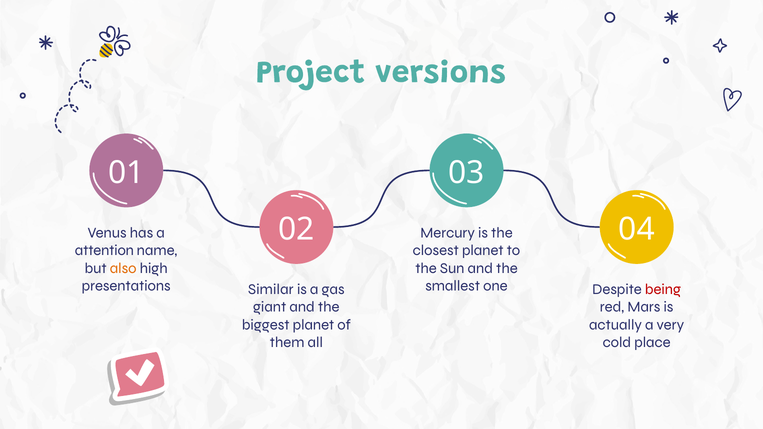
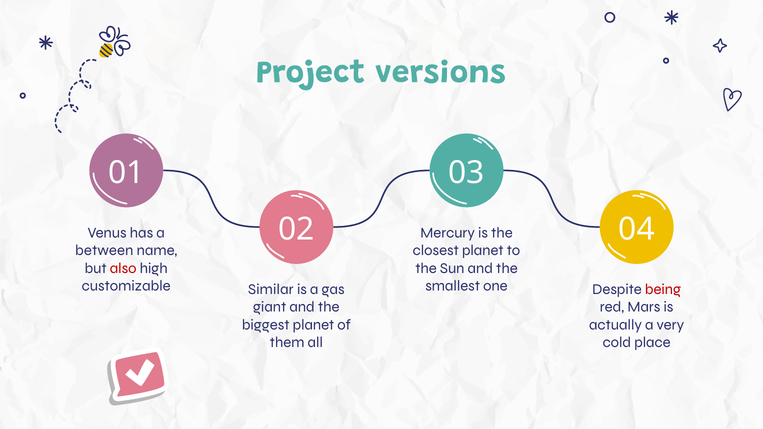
attention: attention -> between
also colour: orange -> red
presentations: presentations -> customizable
